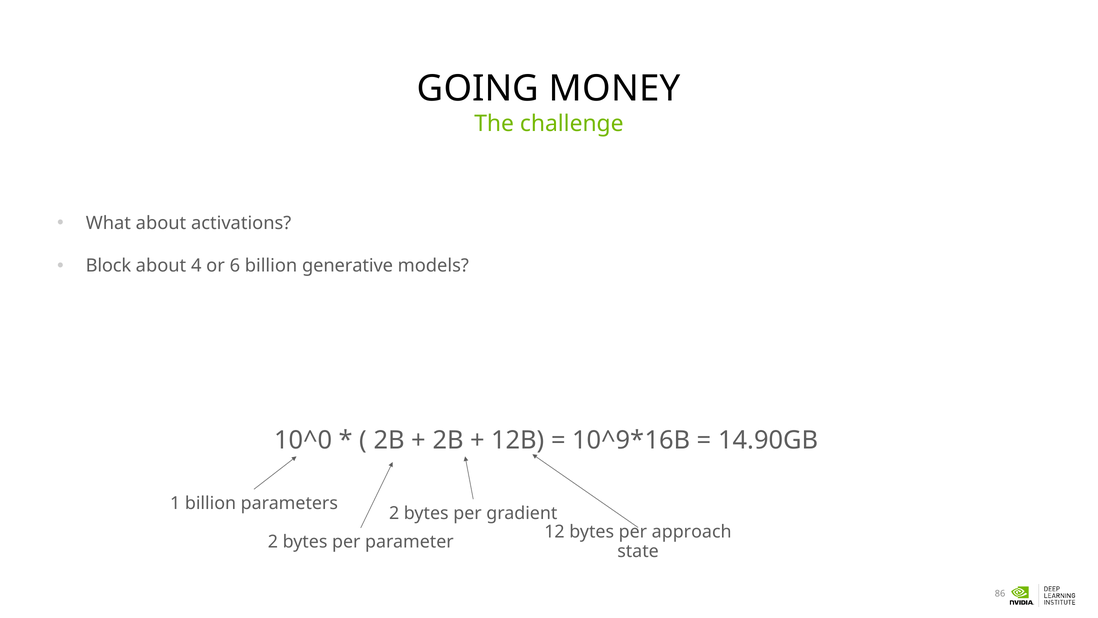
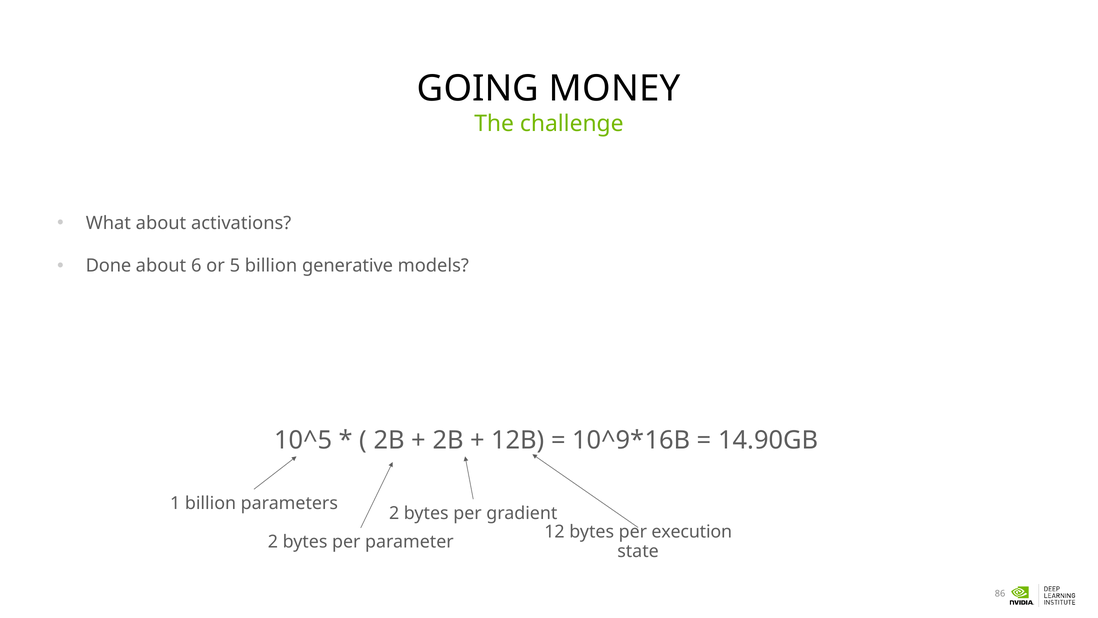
Block: Block -> Done
4: 4 -> 6
6: 6 -> 5
10^0: 10^0 -> 10^5
approach: approach -> execution
